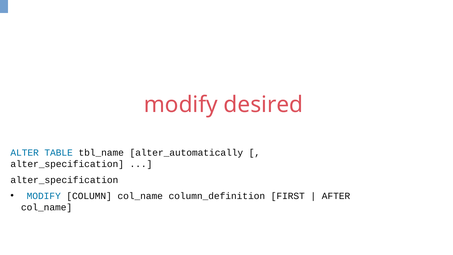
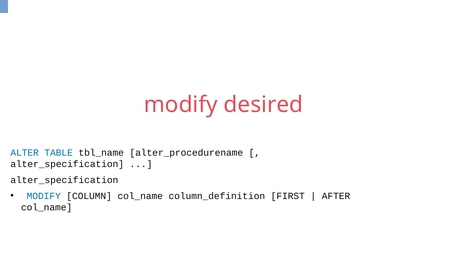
alter_automatically: alter_automatically -> alter_procedurename
